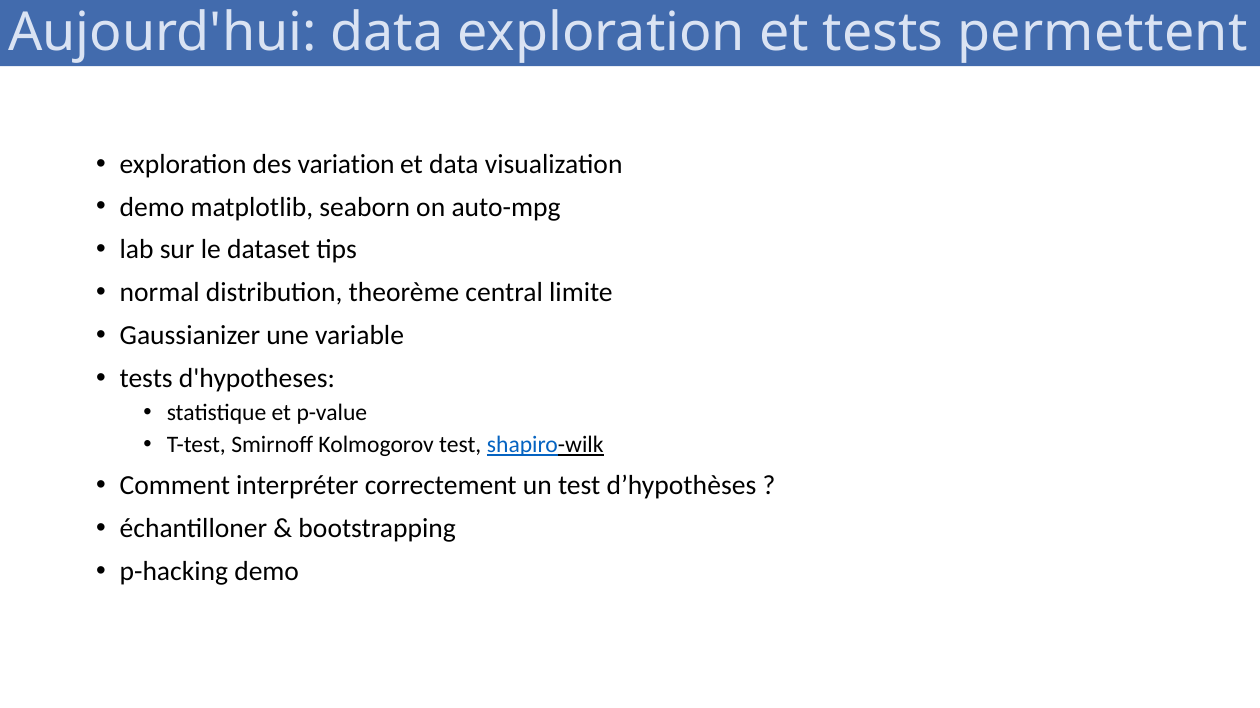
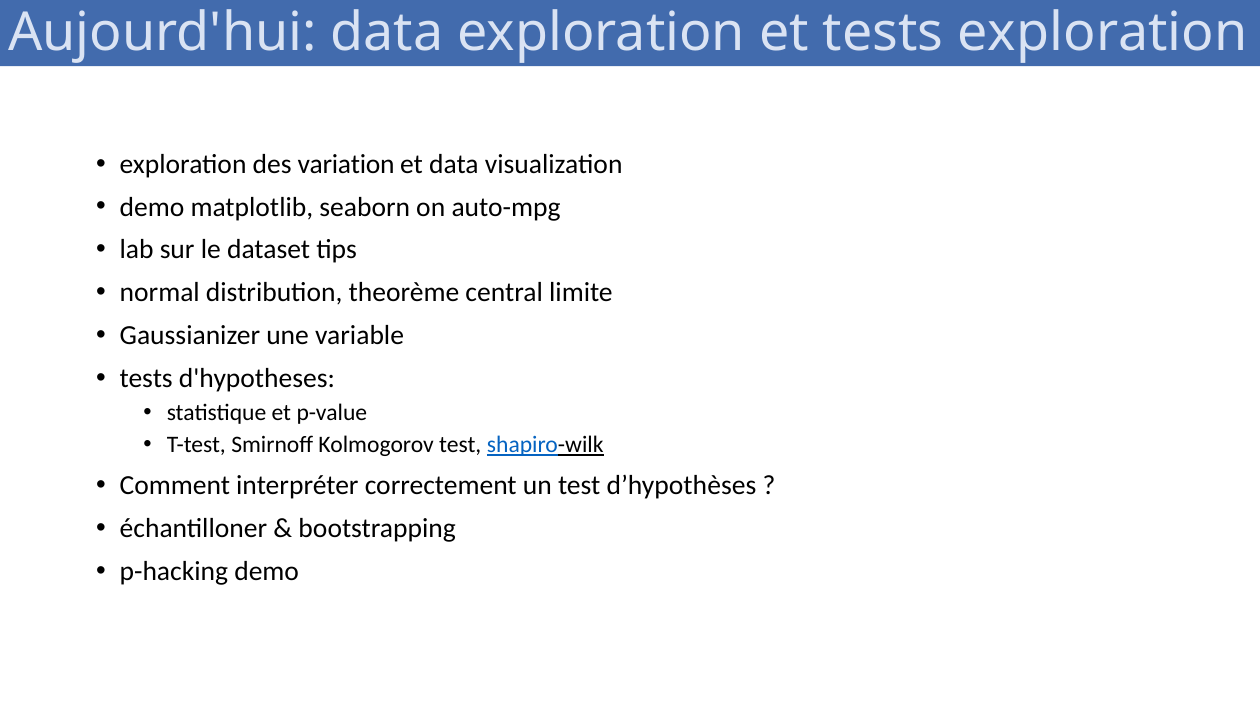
tests permettent: permettent -> exploration
